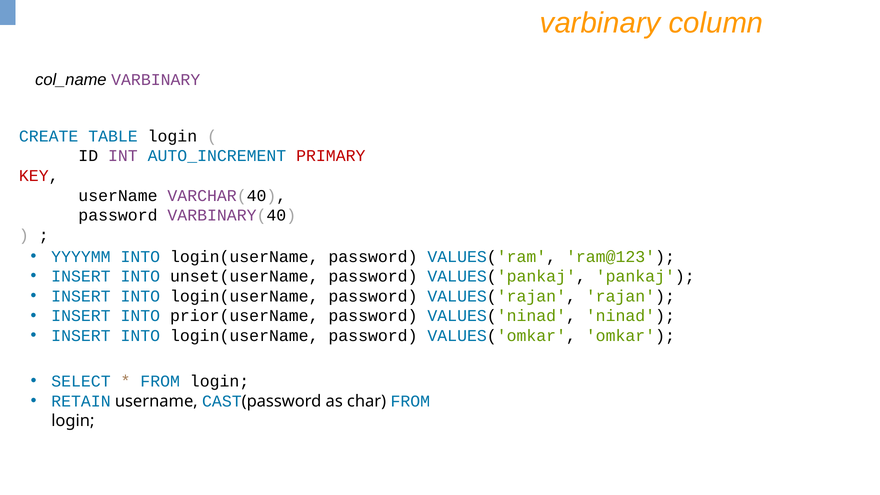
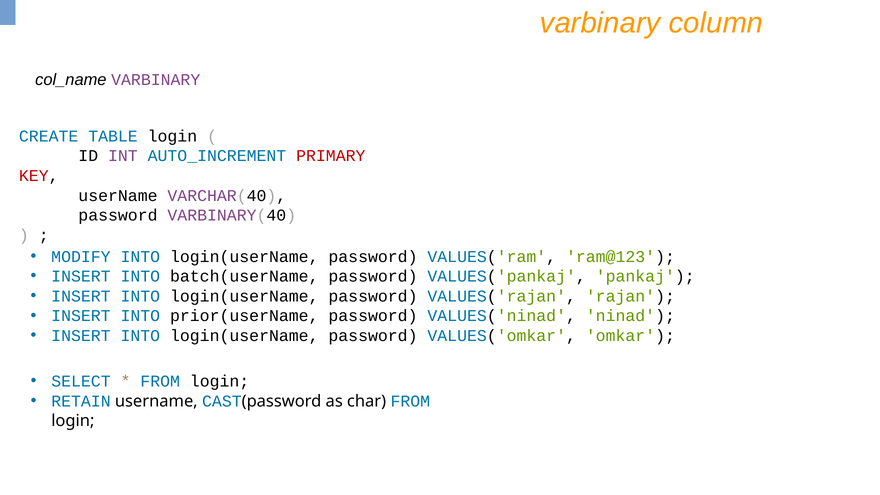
YYYYMM: YYYYMM -> MODIFY
unset(userName: unset(userName -> batch(userName
